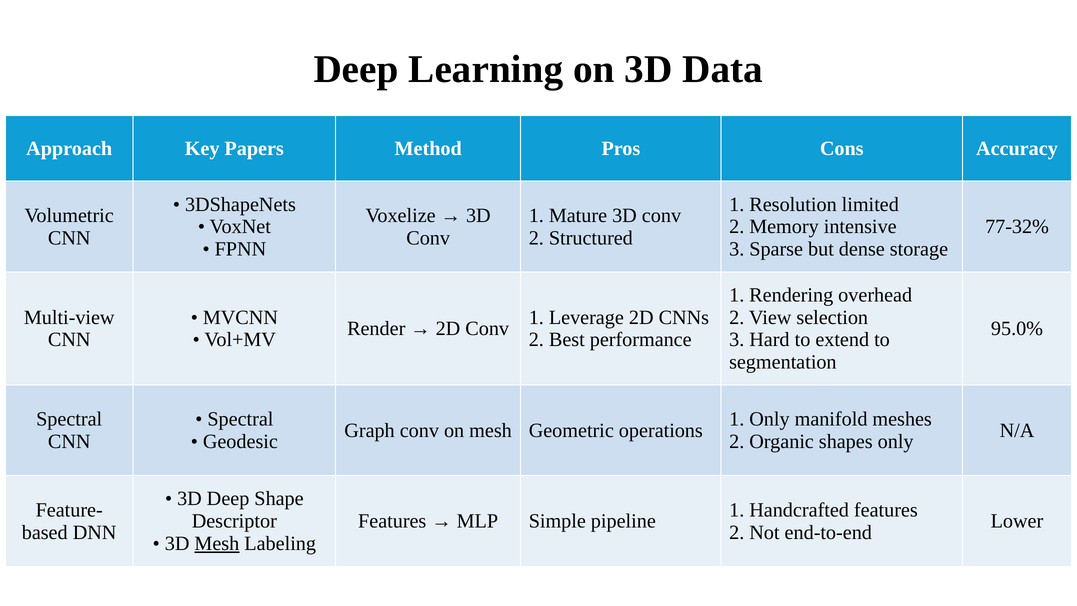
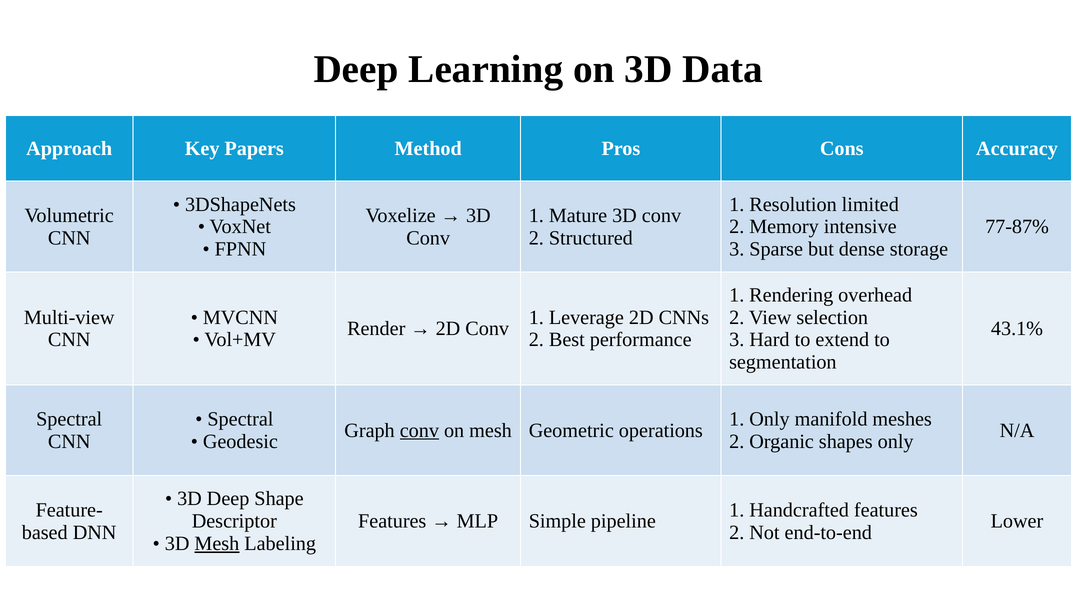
77-32%: 77-32% -> 77-87%
95.0%: 95.0% -> 43.1%
conv at (419, 430) underline: none -> present
